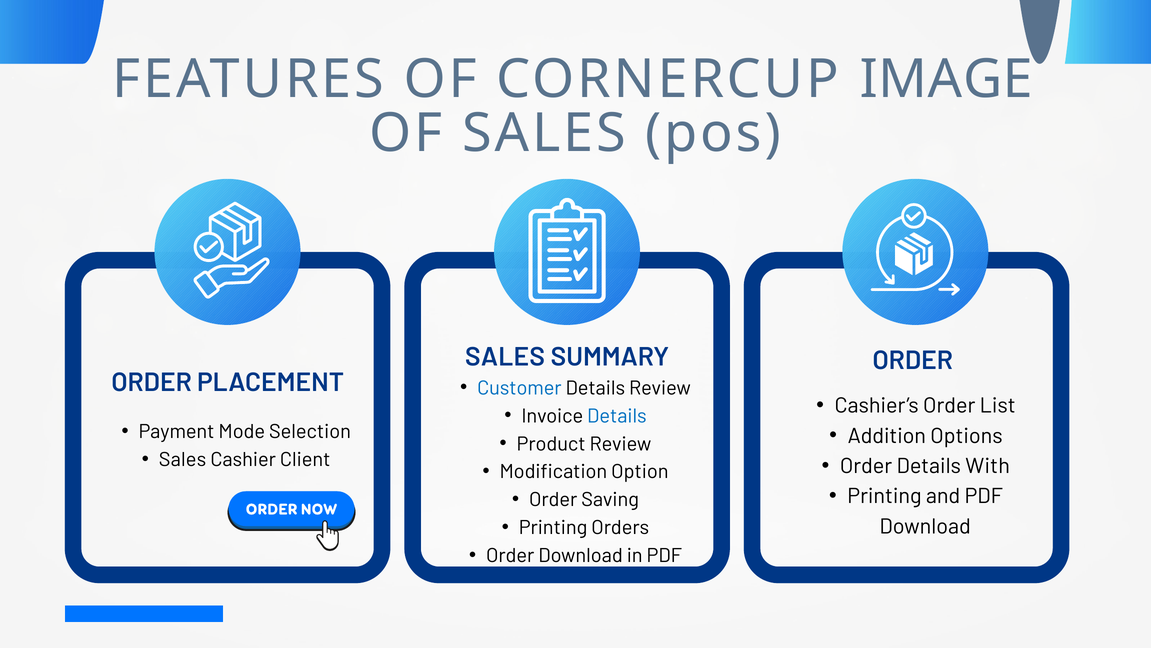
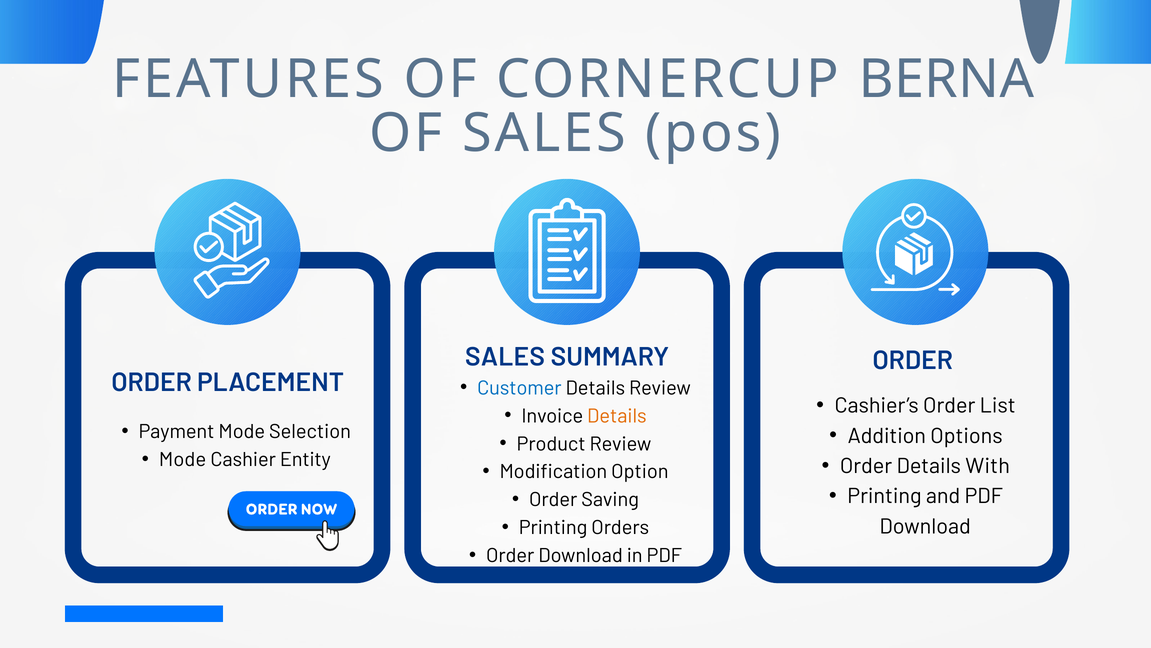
IMAGE: IMAGE -> BERNA
Details at (617, 416) colour: blue -> orange
Sales at (183, 459): Sales -> Mode
Client: Client -> Entity
